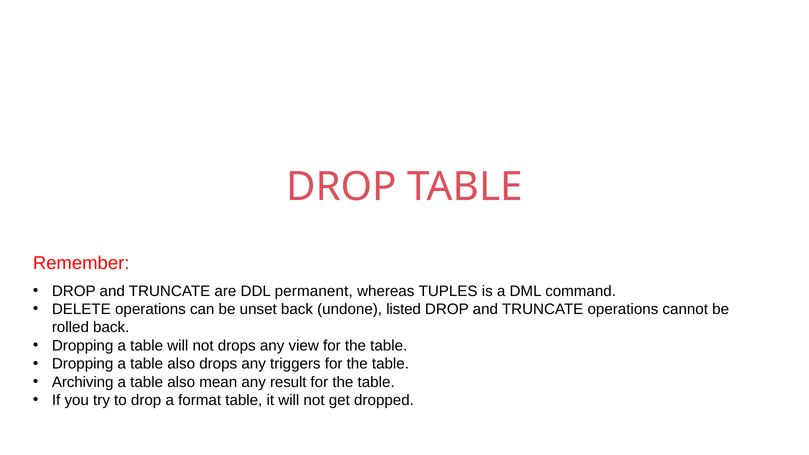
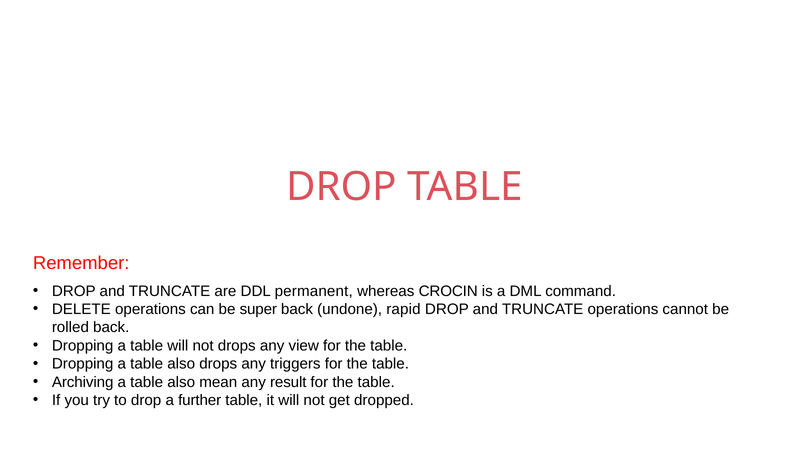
TUPLES: TUPLES -> CROCIN
unset: unset -> super
listed: listed -> rapid
format: format -> further
